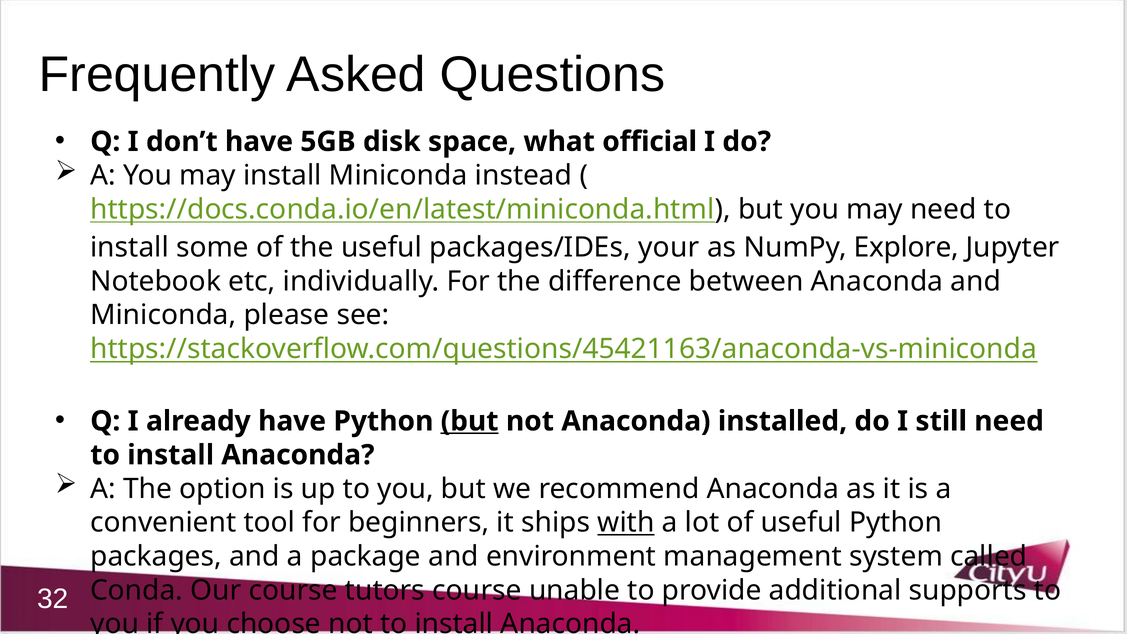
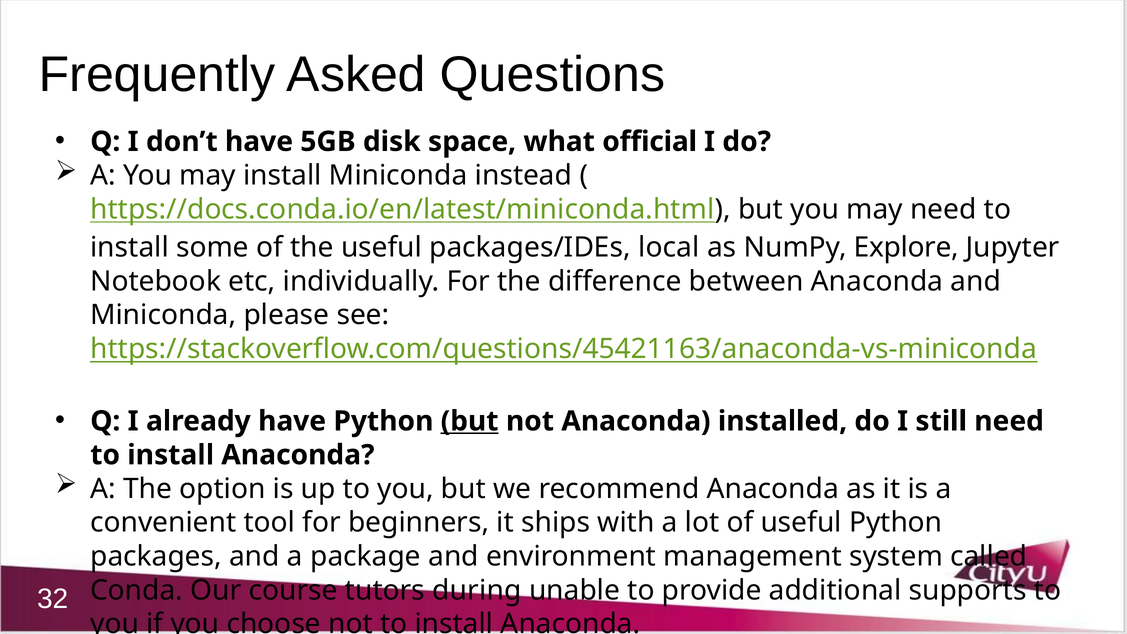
your: your -> local
with underline: present -> none
tutors course: course -> during
